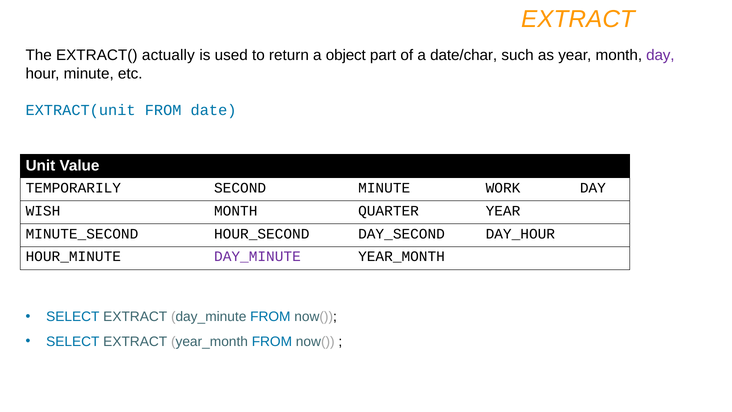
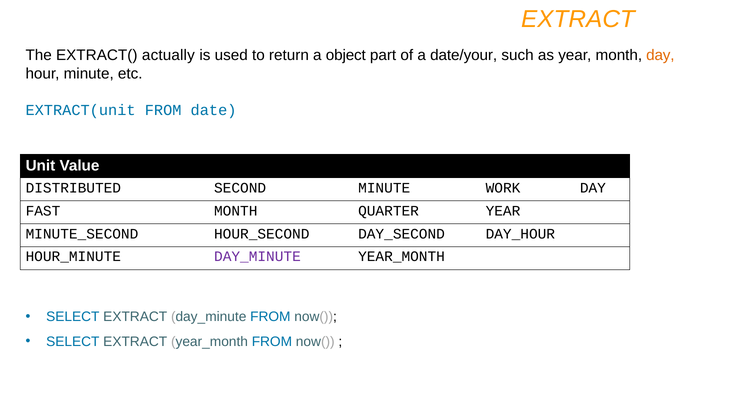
date/char: date/char -> date/your
day at (660, 55) colour: purple -> orange
TEMPORARILY: TEMPORARILY -> DISTRIBUTED
WISH: WISH -> FAST
